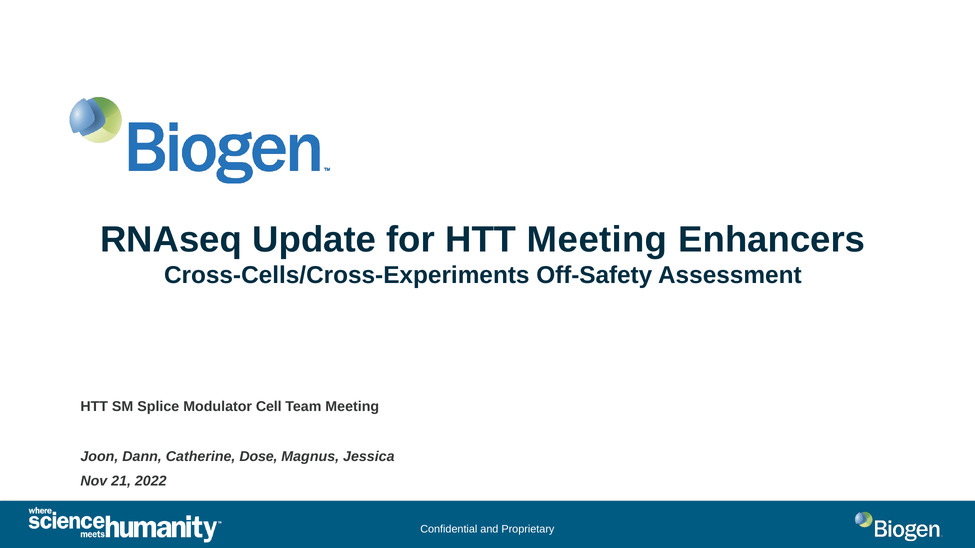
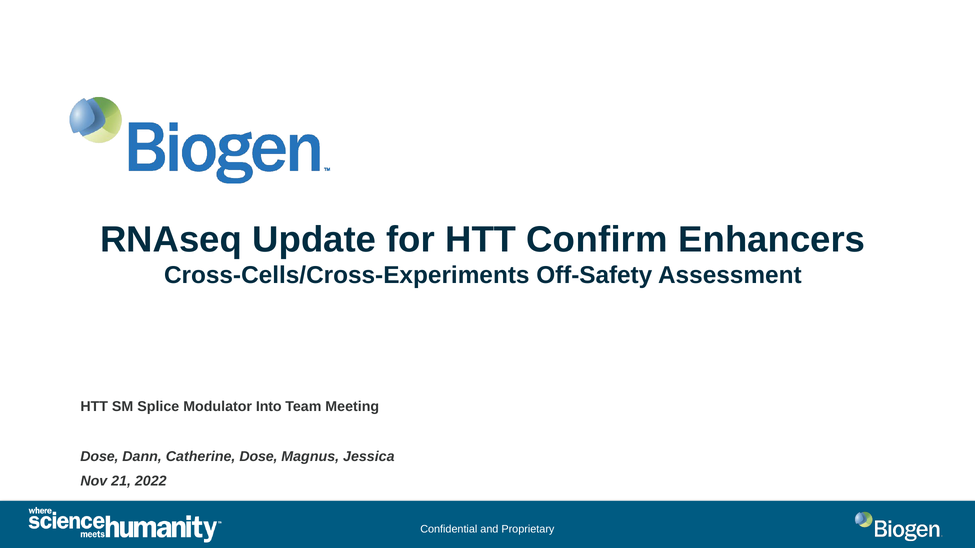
HTT Meeting: Meeting -> Confirm
Cell: Cell -> Into
Joon at (99, 457): Joon -> Dose
